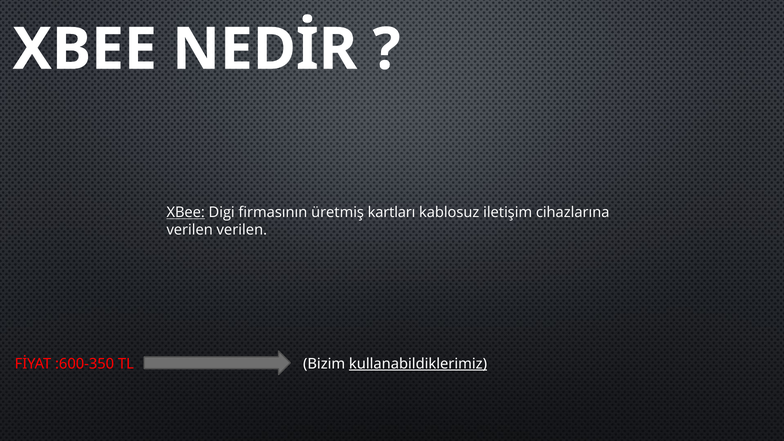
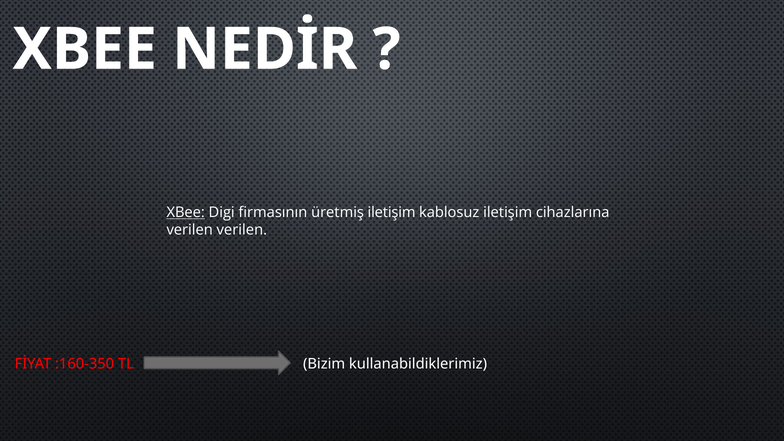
üretmiş kartları: kartları -> iletişim
:600-350: :600-350 -> :160-350
kullanabildiklerimiz underline: present -> none
